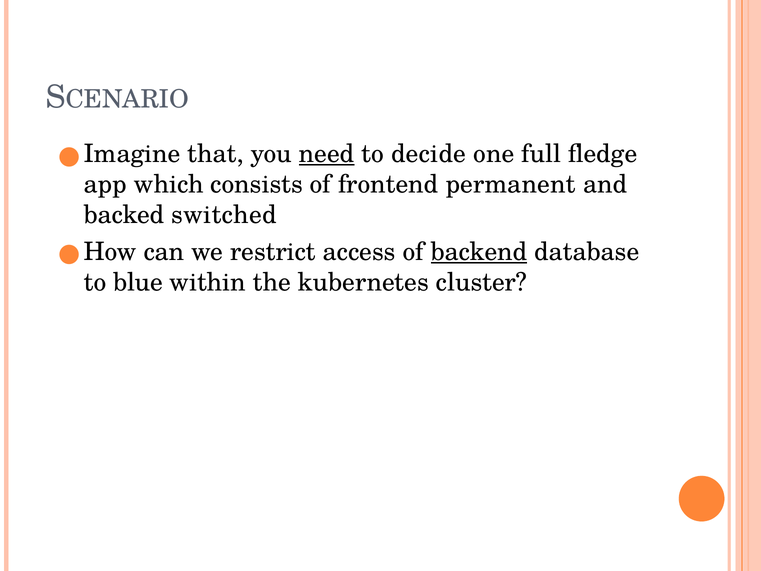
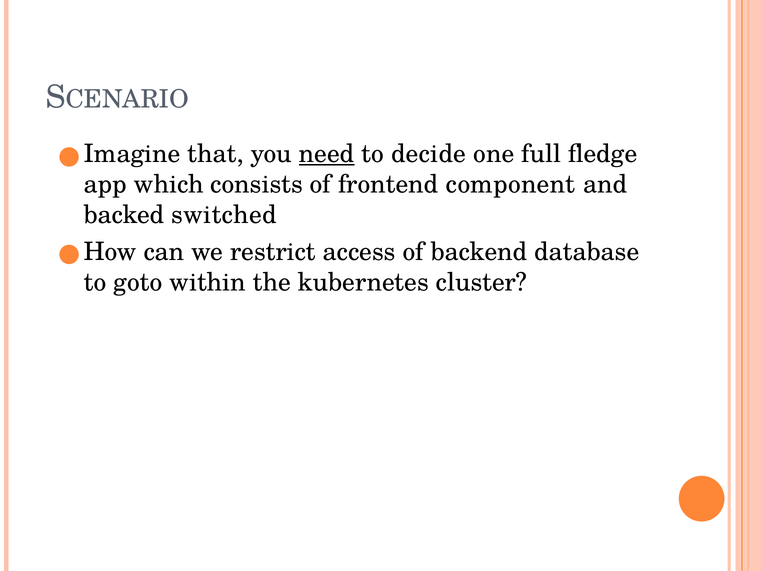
permanent: permanent -> component
backend underline: present -> none
blue: blue -> goto
